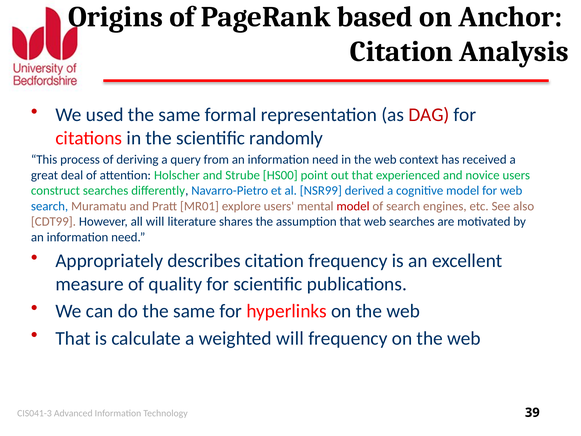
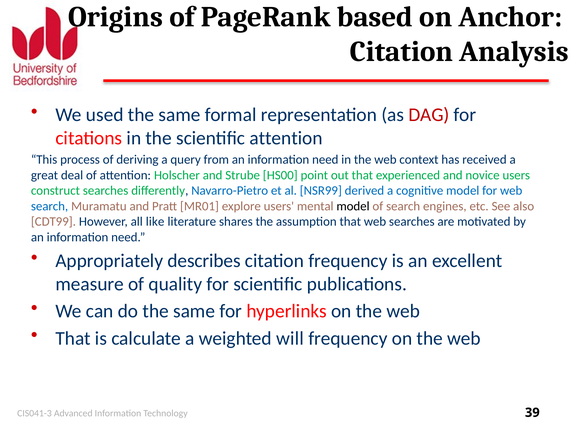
scientific randomly: randomly -> attention
model at (353, 206) colour: red -> black
all will: will -> like
